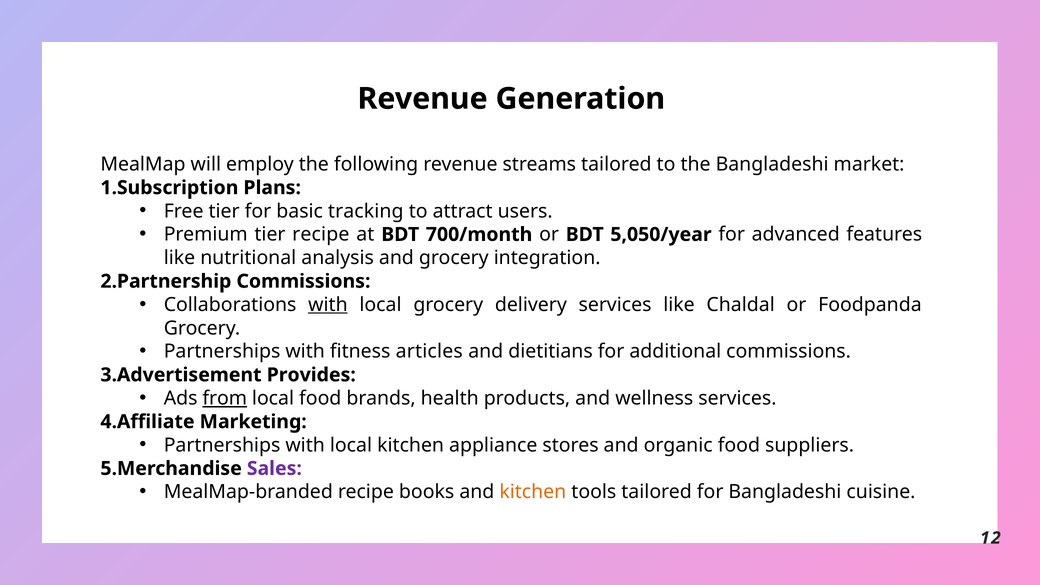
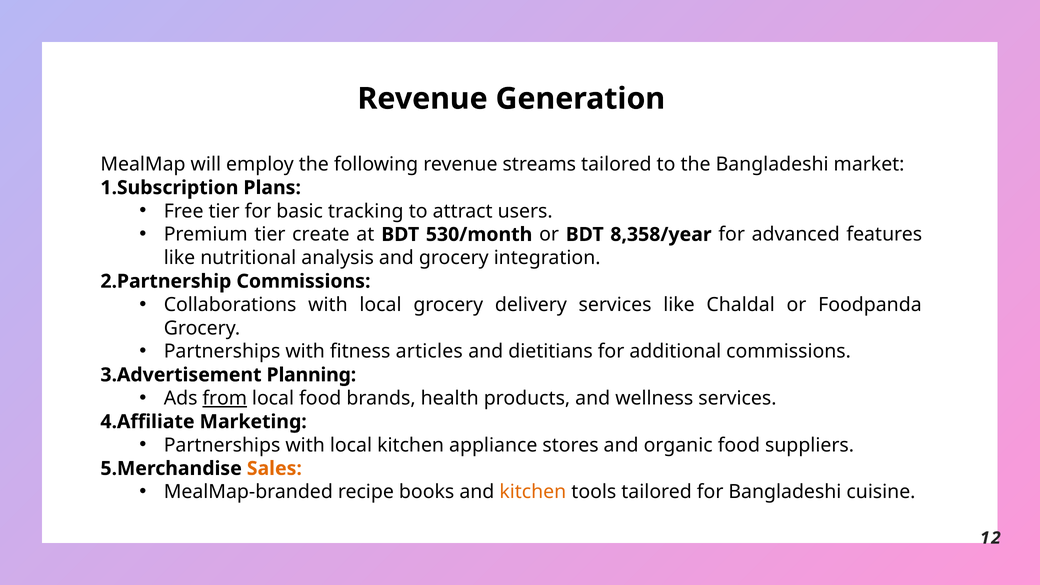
tier recipe: recipe -> create
700/month: 700/month -> 530/month
5,050/year: 5,050/year -> 8,358/year
with at (328, 305) underline: present -> none
Provides: Provides -> Planning
Sales colour: purple -> orange
